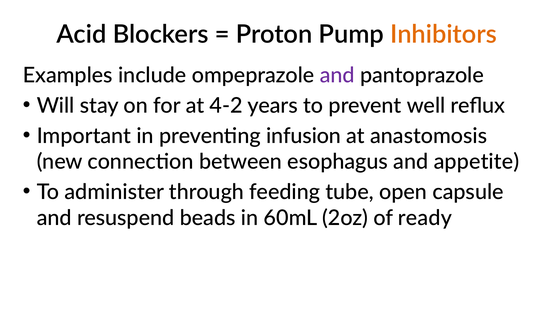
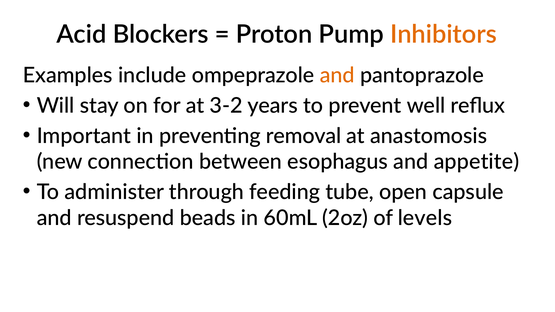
and at (337, 76) colour: purple -> orange
4-2: 4-2 -> 3-2
infusion: infusion -> removal
ready: ready -> levels
